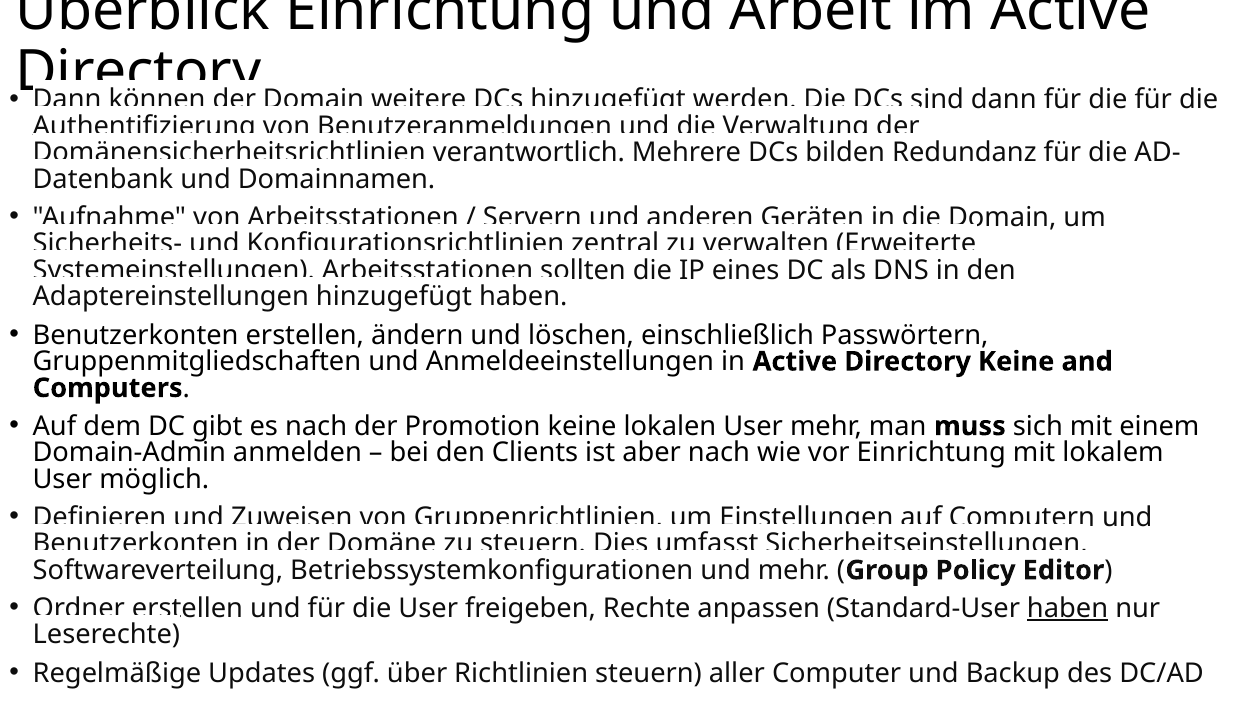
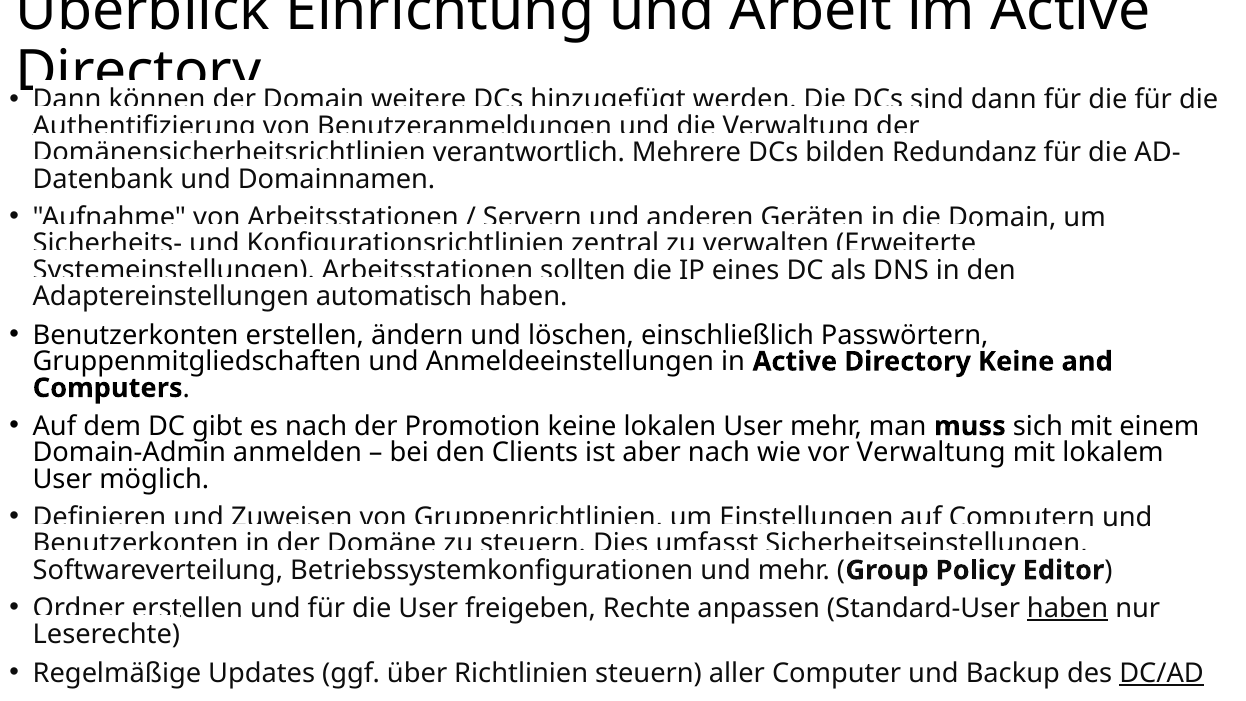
Adaptereinstellungen hinzugefügt: hinzugefügt -> automatisch
vor Einrichtung: Einrichtung -> Verwaltung
DC/AD underline: none -> present
